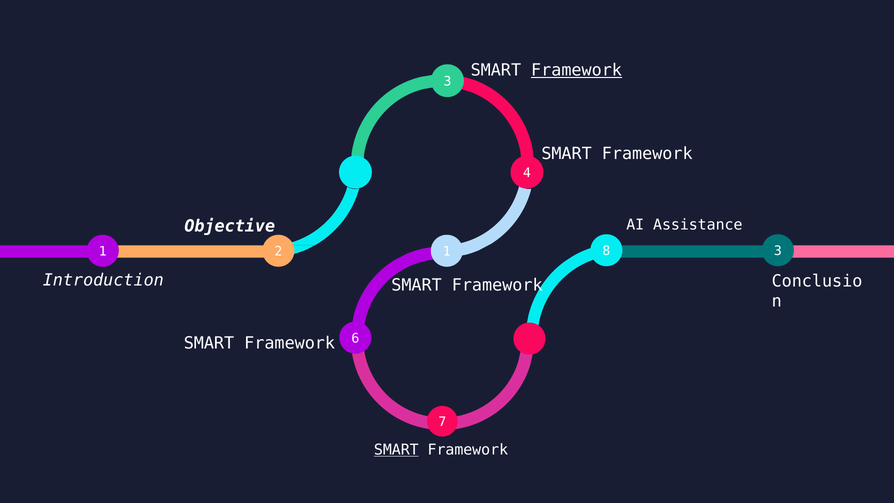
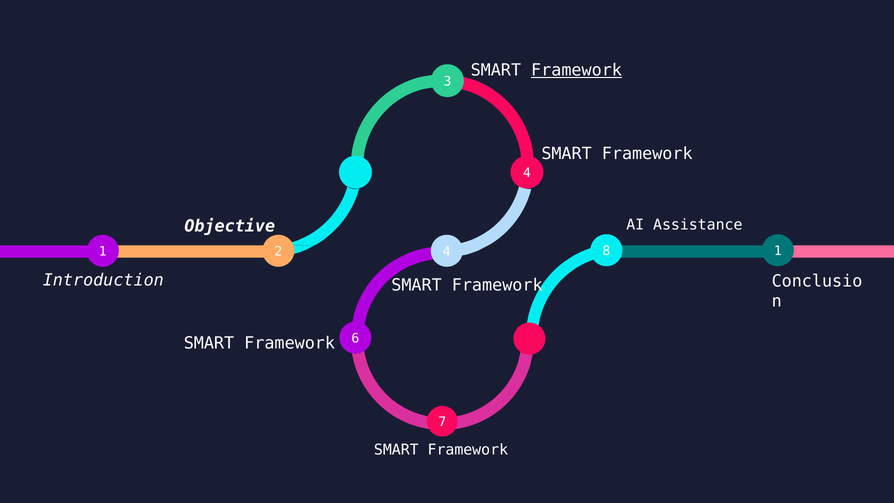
8 3: 3 -> 1
1 1: 1 -> 4
SMART at (396, 450) underline: present -> none
